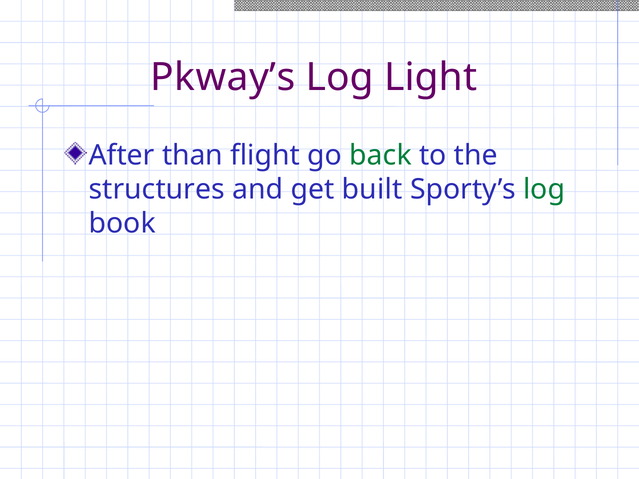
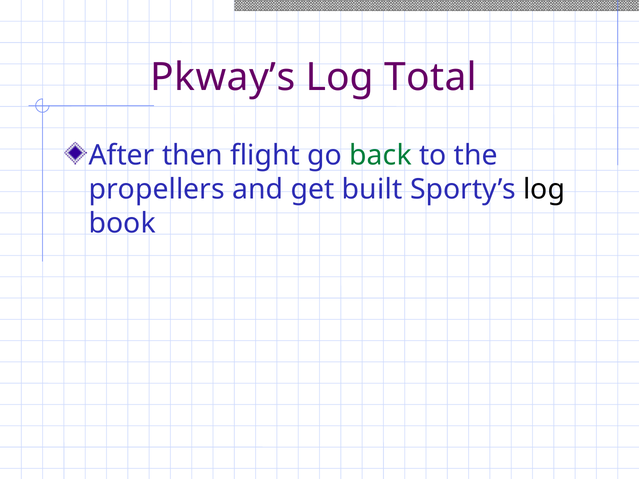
Light: Light -> Total
than: than -> then
structures: structures -> propellers
log at (544, 189) colour: green -> black
